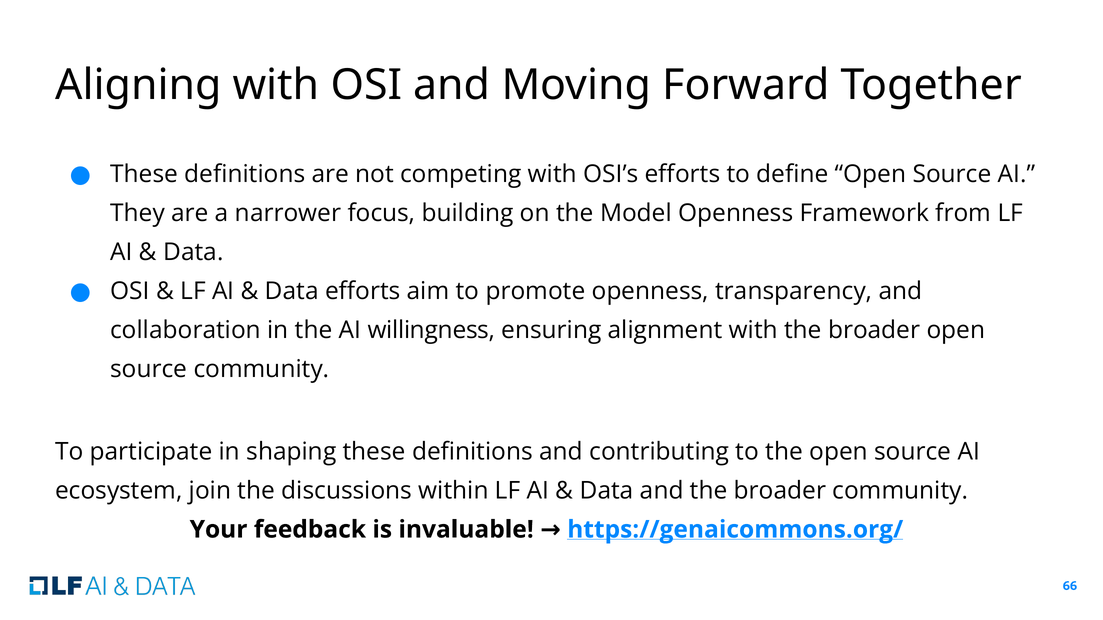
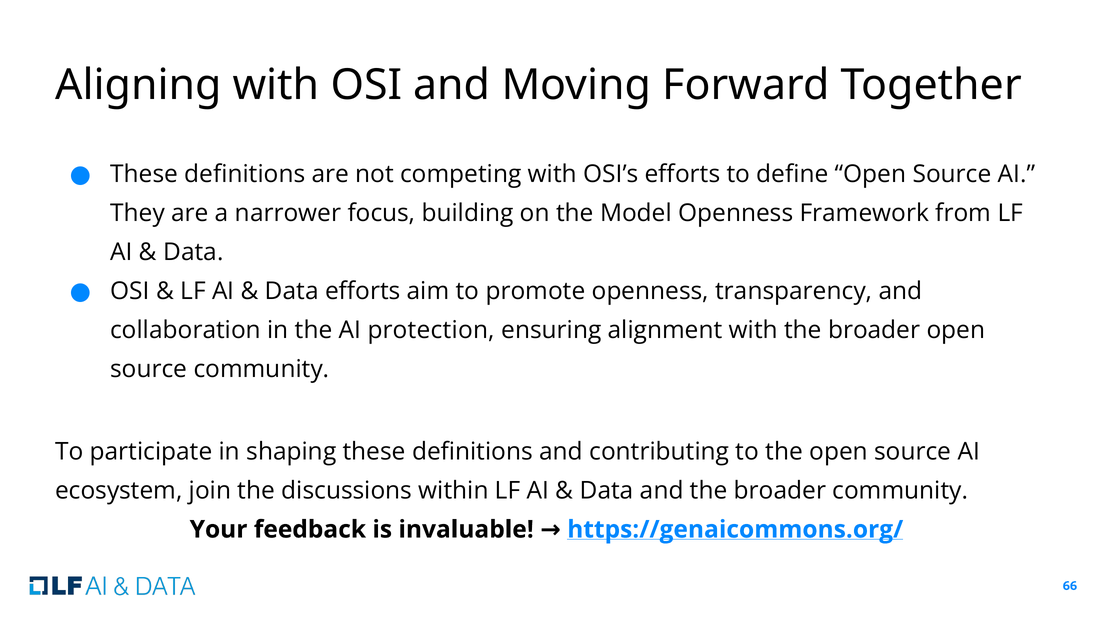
willingness: willingness -> protection
